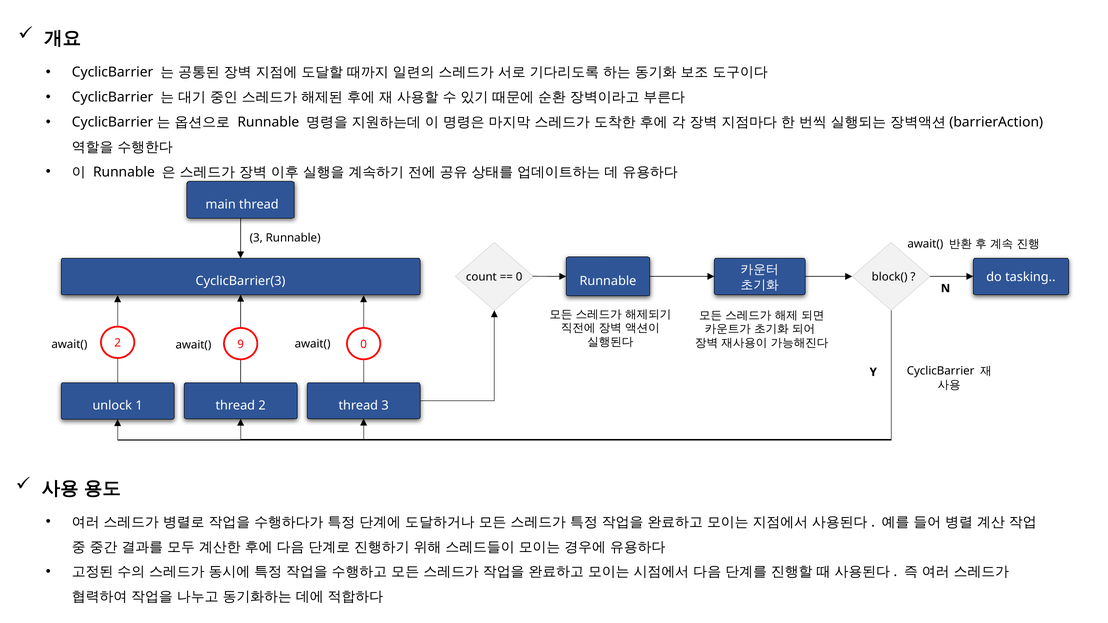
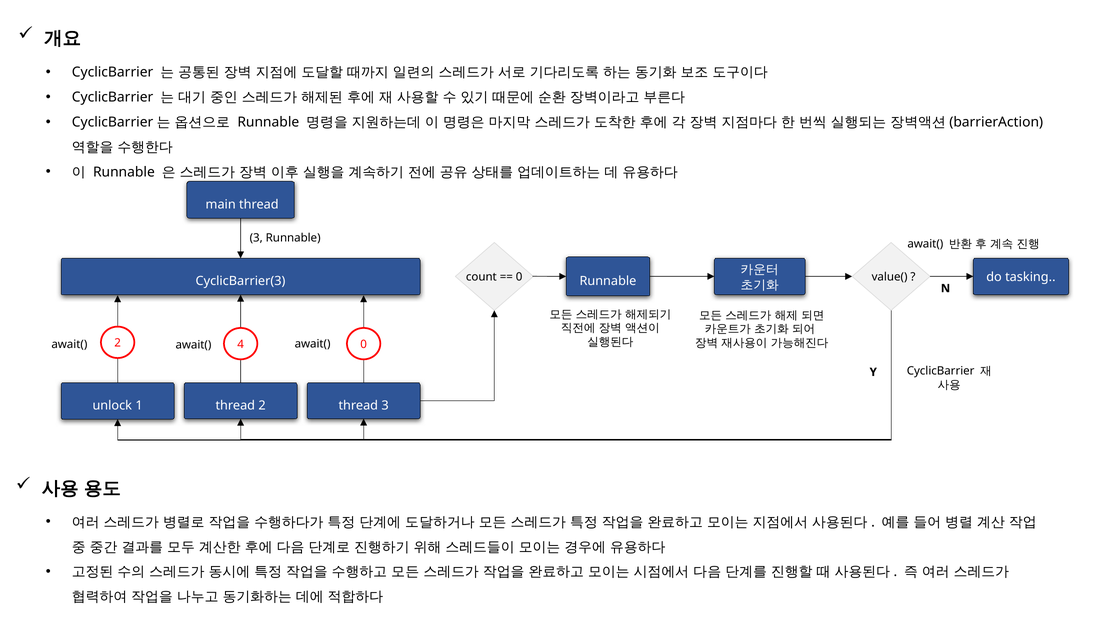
block(: block( -> value(
9: 9 -> 4
